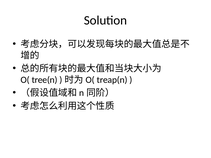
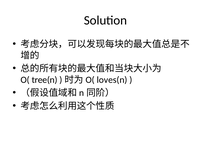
treap(n: treap(n -> loves(n
